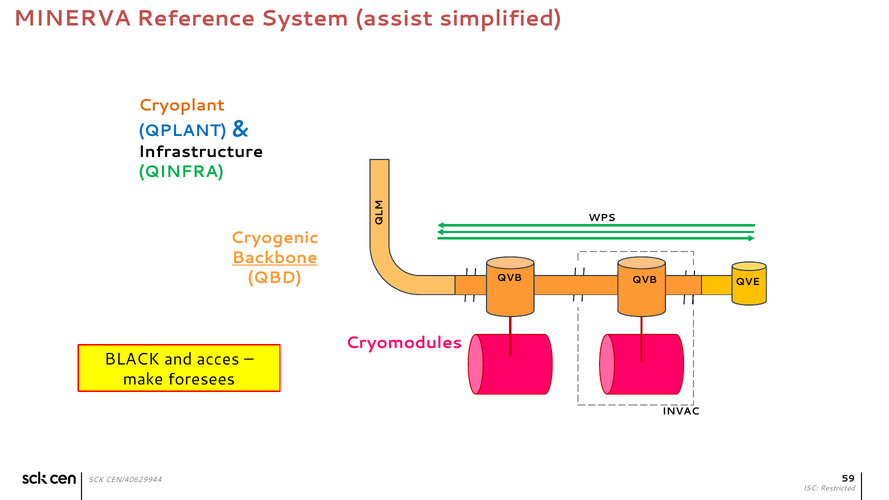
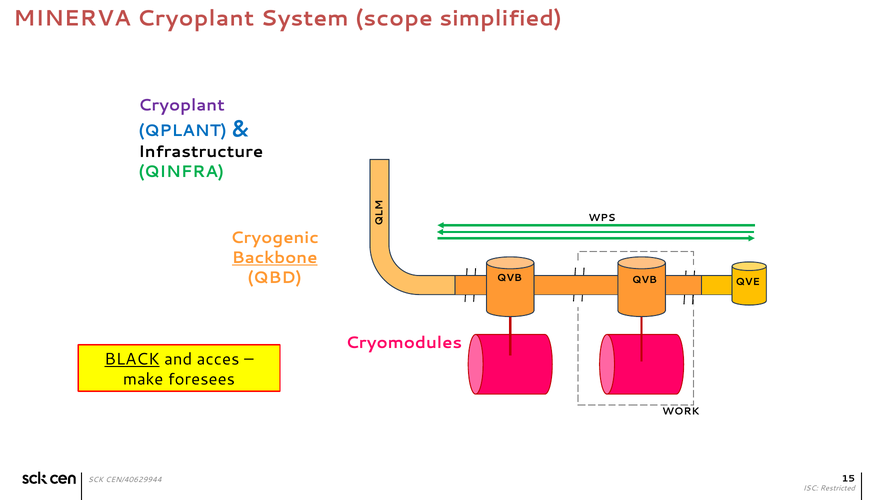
MINERVA Reference: Reference -> Cryoplant
assist: assist -> scope
Cryoplant at (182, 105) colour: orange -> purple
BLACK underline: none -> present
INVAC: INVAC -> WORK
59: 59 -> 15
